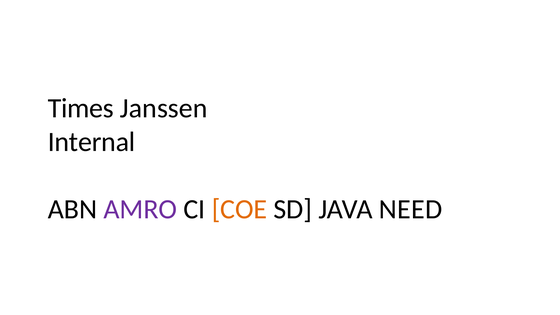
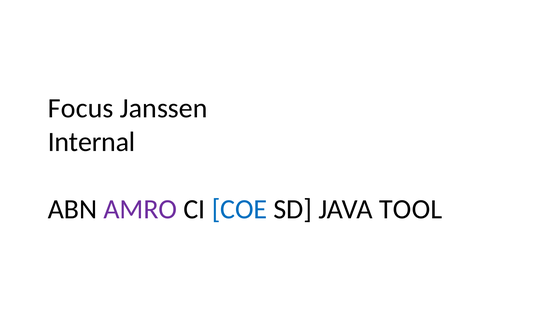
Times: Times -> Focus
COE colour: orange -> blue
NEED: NEED -> TOOL
